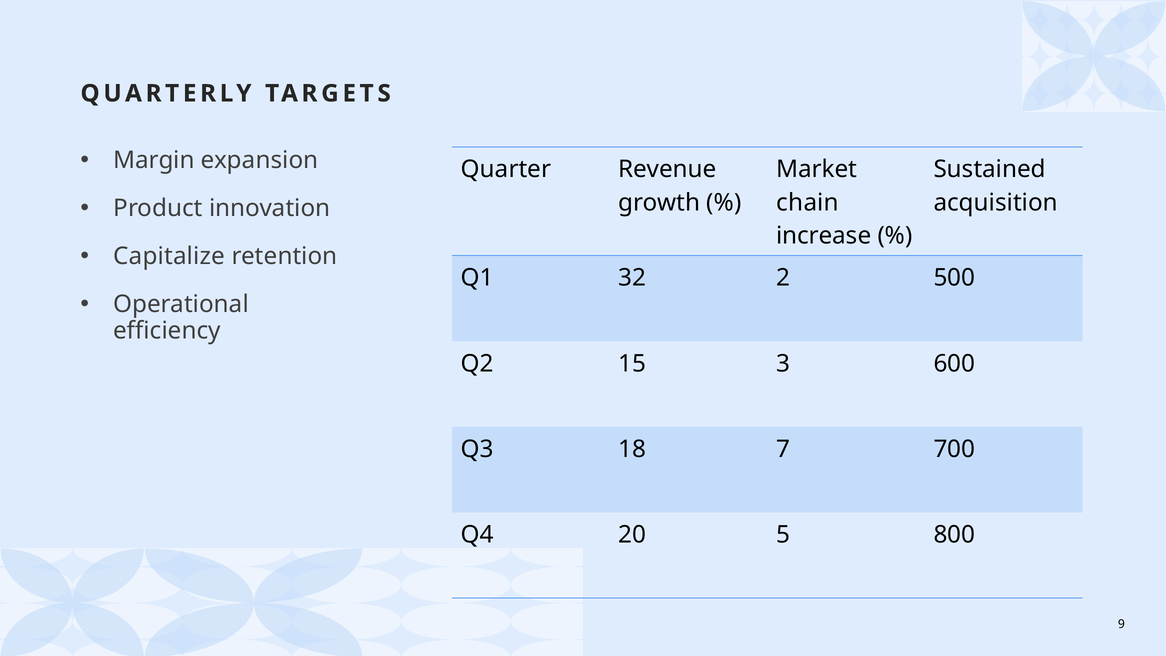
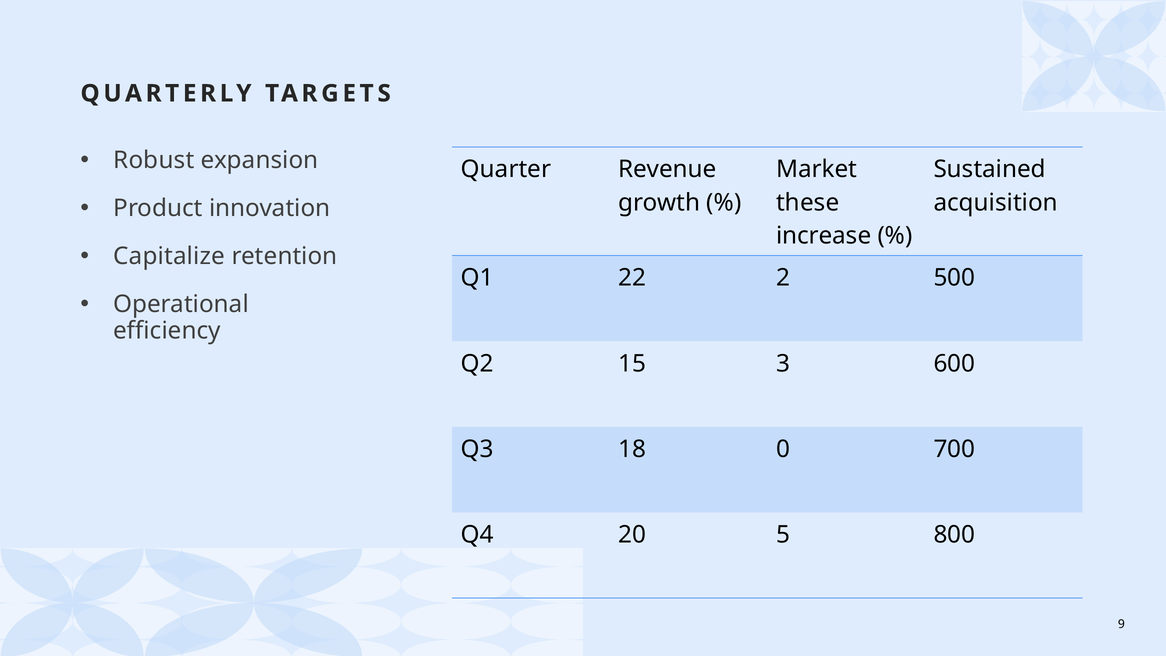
Margin: Margin -> Robust
chain: chain -> these
32: 32 -> 22
7: 7 -> 0
